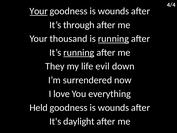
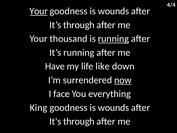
running at (79, 52) underline: present -> none
They: They -> Have
evil: evil -> like
now underline: none -> present
love: love -> face
Held: Held -> King
It's daylight: daylight -> through
